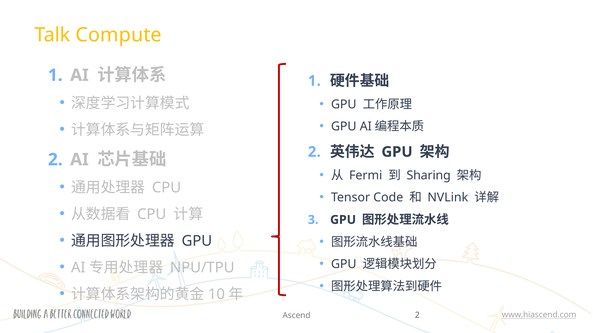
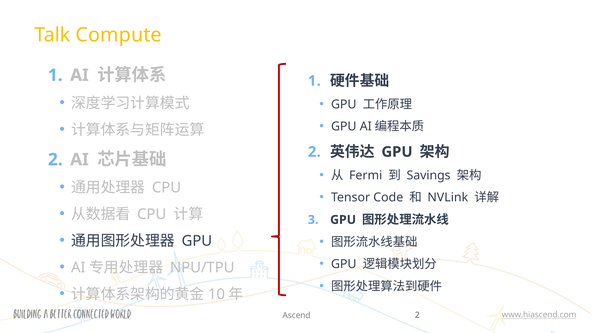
Sharing: Sharing -> Savings
